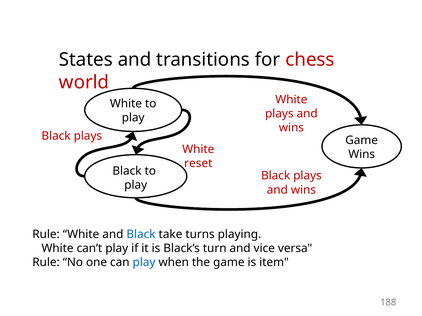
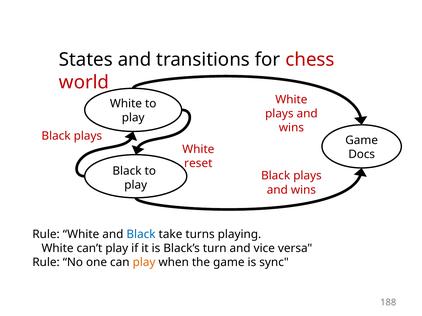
Wins at (362, 154): Wins -> Docs
play at (144, 263) colour: blue -> orange
item: item -> sync
